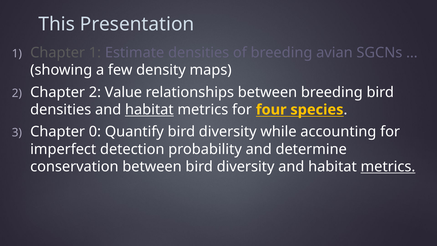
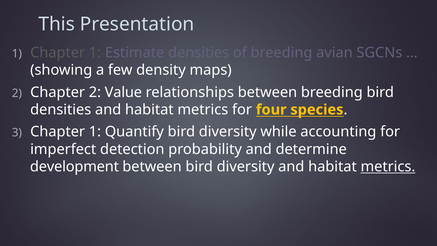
habitat at (149, 110) underline: present -> none
3 Chapter 0: 0 -> 1
conservation: conservation -> development
